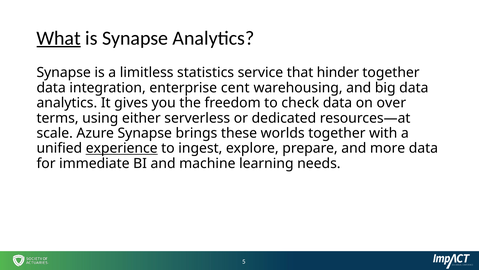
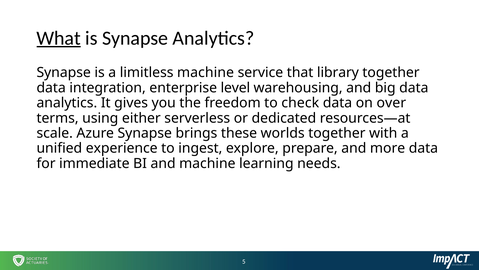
limitless statistics: statistics -> machine
hinder: hinder -> library
cent: cent -> level
experience underline: present -> none
